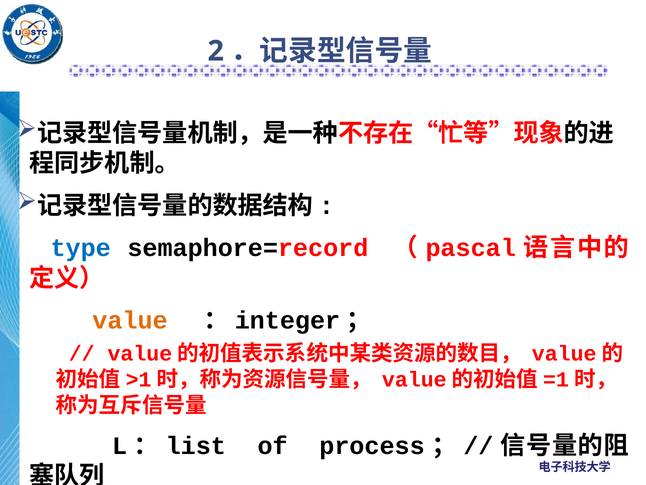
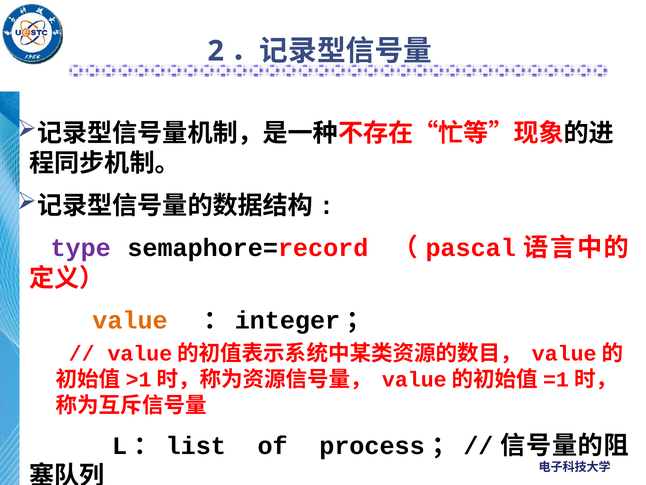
type colour: blue -> purple
